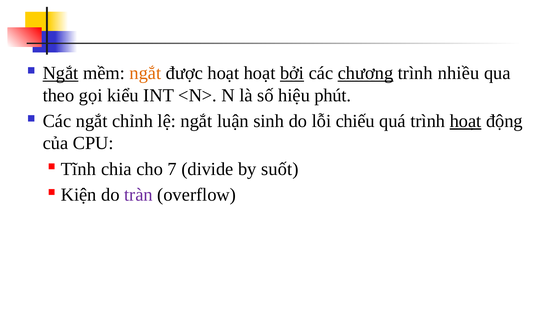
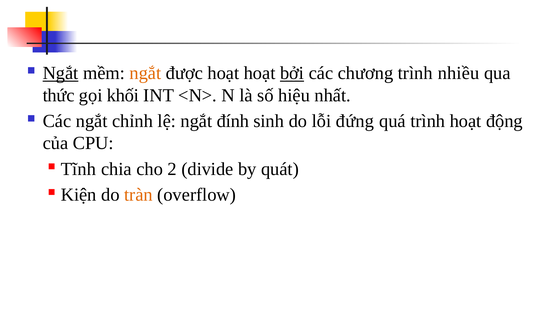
chương underline: present -> none
theo: theo -> thức
kiểu: kiểu -> khối
phút: phút -> nhất
luận: luận -> đính
chiếu: chiếu -> đứng
hoạt at (466, 121) underline: present -> none
7: 7 -> 2
suốt: suốt -> quát
tràn colour: purple -> orange
